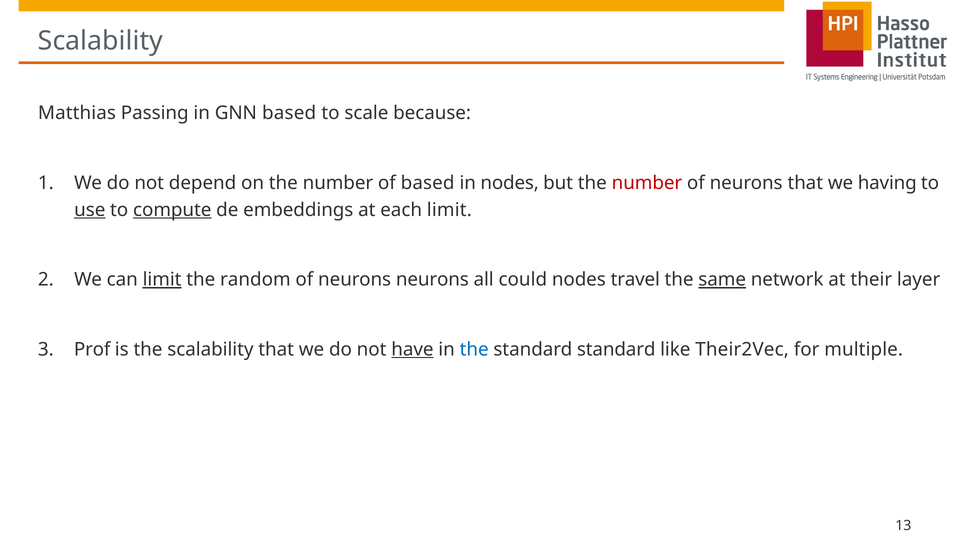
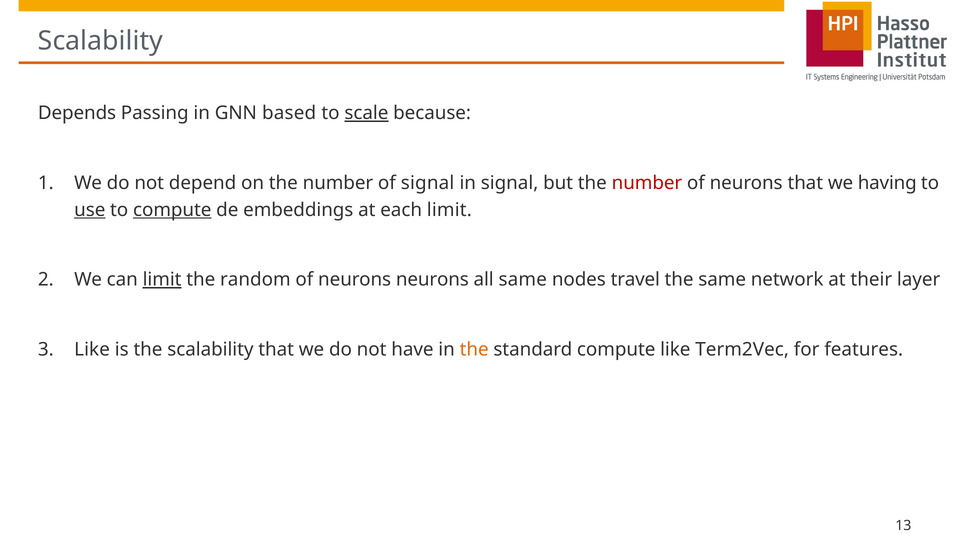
Matthias: Matthias -> Depends
scale underline: none -> present
of based: based -> signal
in nodes: nodes -> signal
all could: could -> same
same at (722, 280) underline: present -> none
Prof at (92, 349): Prof -> Like
have underline: present -> none
the at (474, 349) colour: blue -> orange
standard standard: standard -> compute
Their2Vec: Their2Vec -> Term2Vec
multiple: multiple -> features
